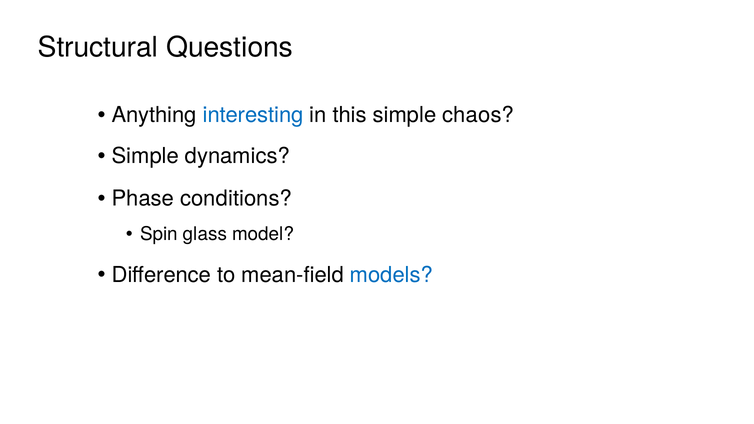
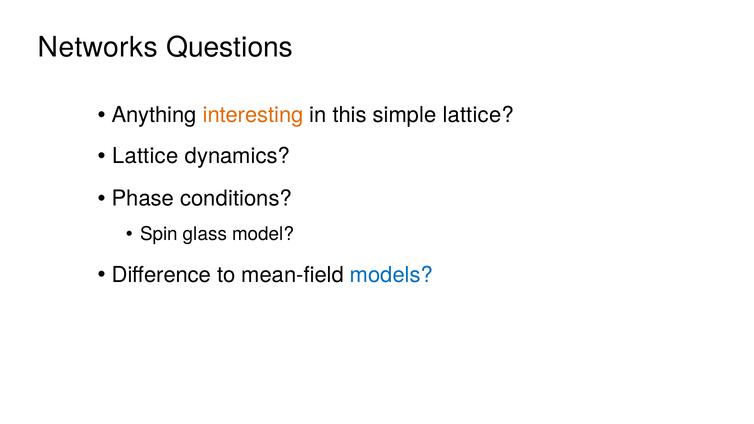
Structural: Structural -> Networks
interesting colour: blue -> orange
simple chaos: chaos -> lattice
Simple at (145, 156): Simple -> Lattice
